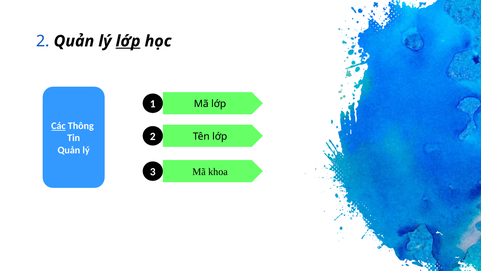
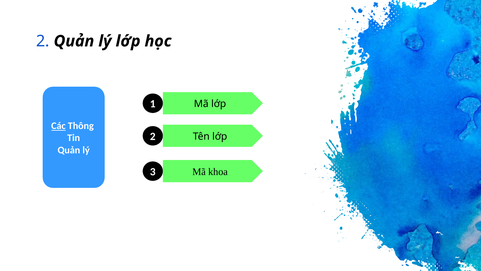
lớp at (128, 41) underline: present -> none
